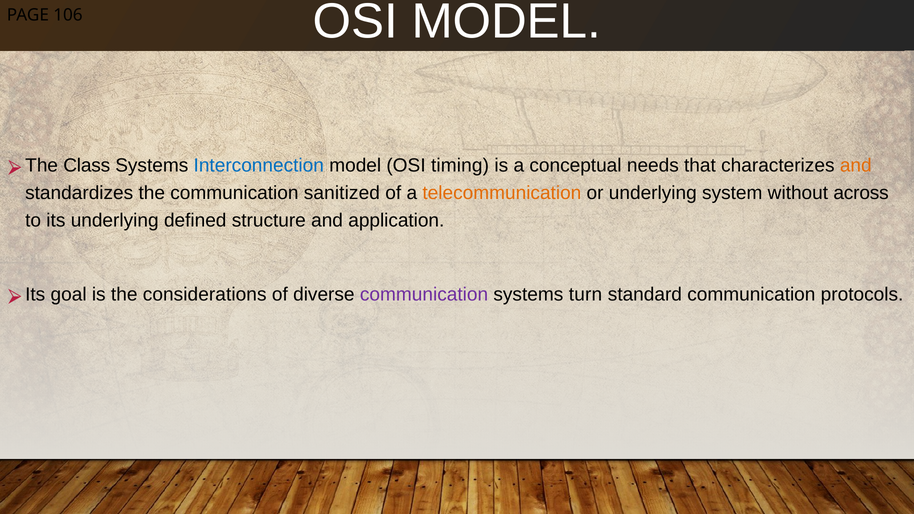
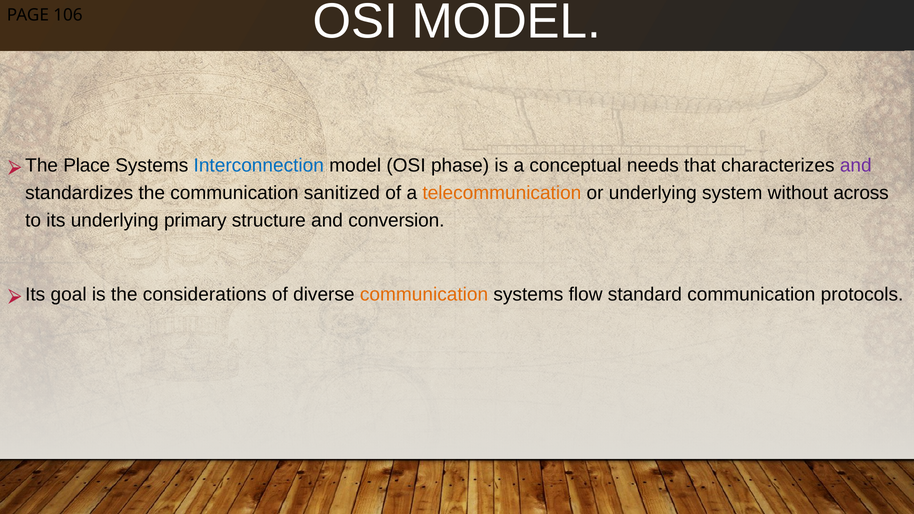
Class: Class -> Place
timing: timing -> phase
and at (856, 166) colour: orange -> purple
defined: defined -> primary
application: application -> conversion
communication at (424, 294) colour: purple -> orange
turn: turn -> flow
